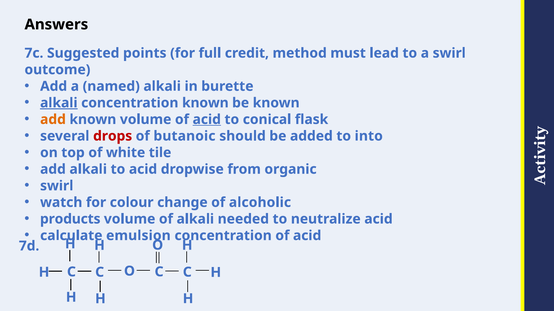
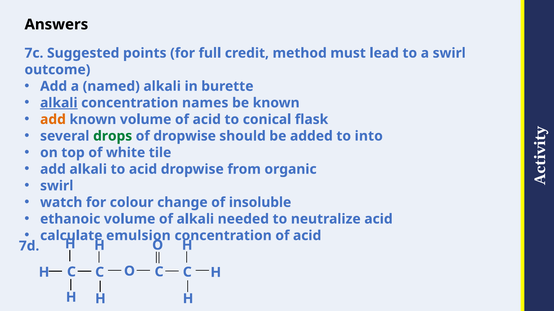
concentration known: known -> names
acid at (207, 120) underline: present -> none
drops colour: red -> green
of butanoic: butanoic -> dropwise
alcoholic: alcoholic -> insoluble
products: products -> ethanoic
